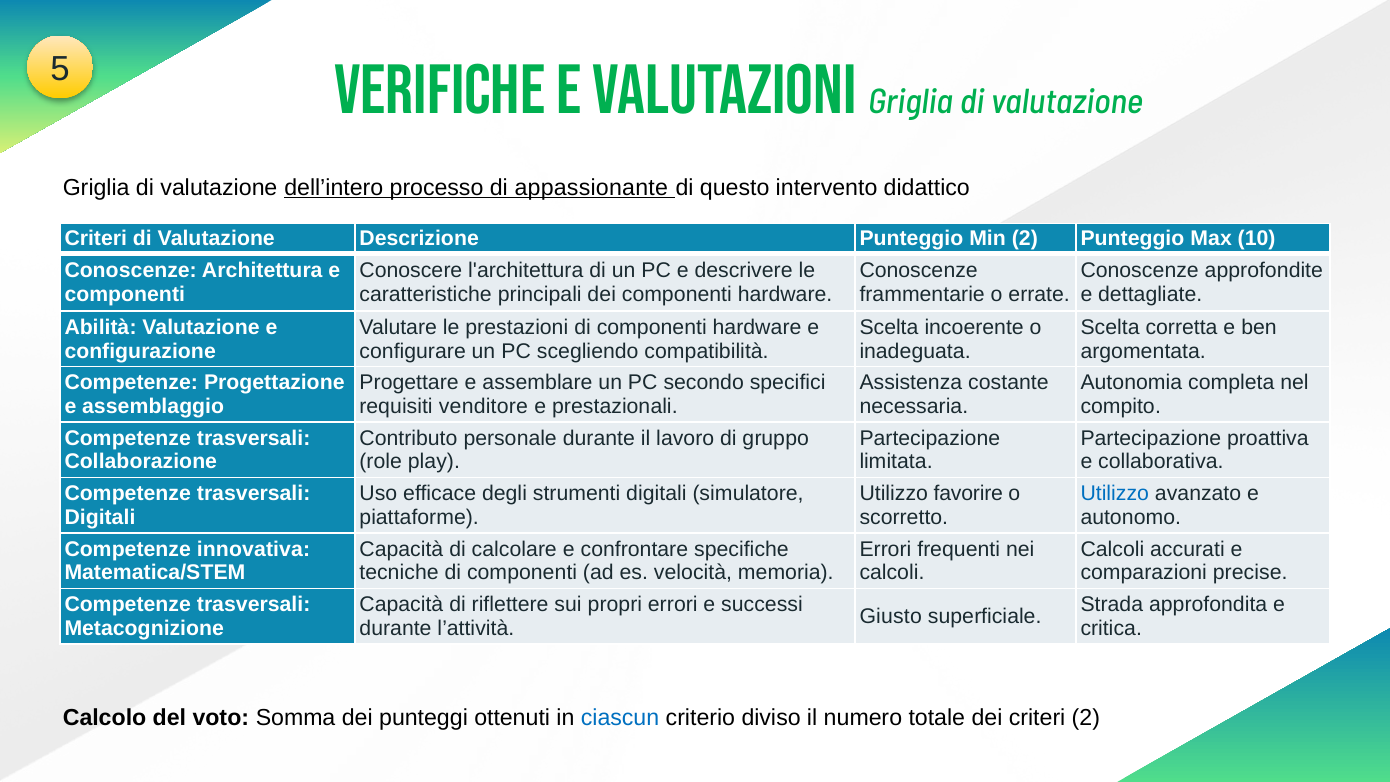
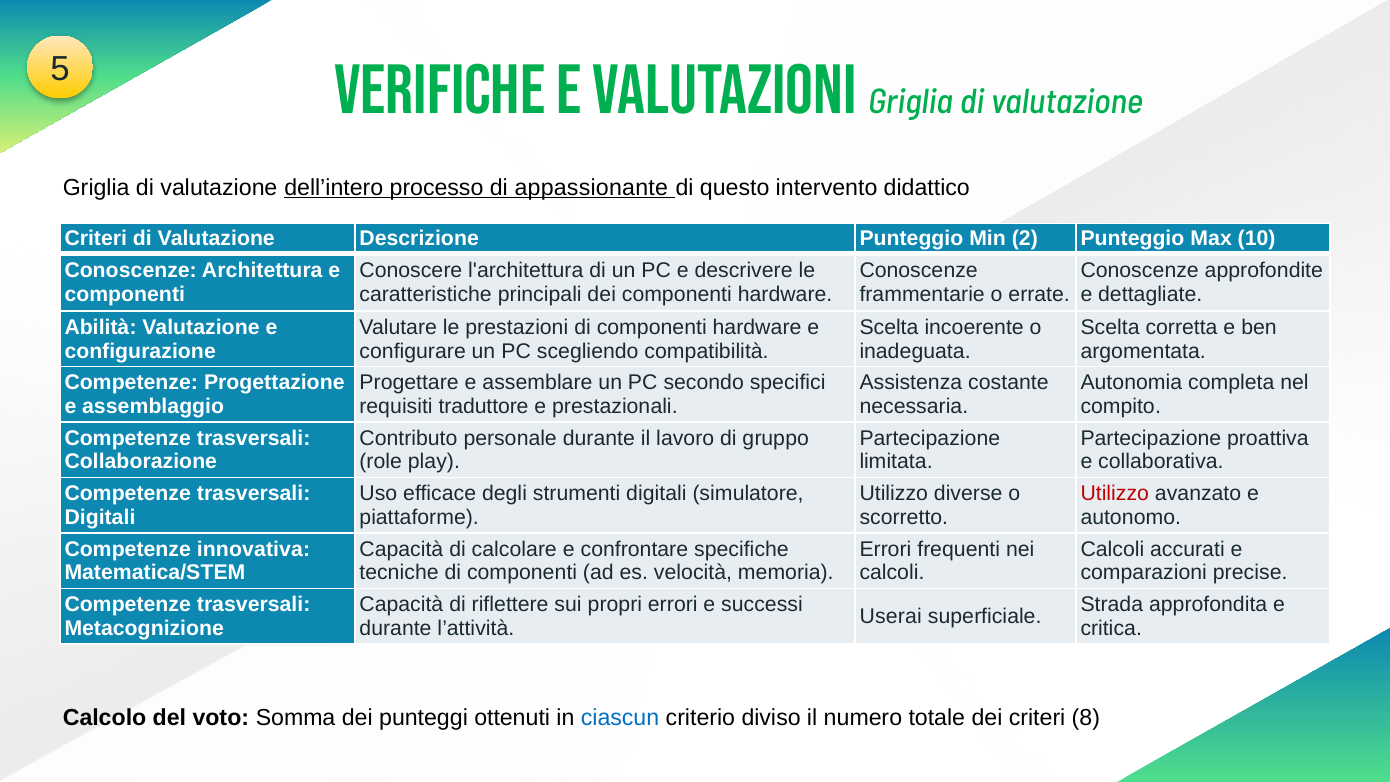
venditore: venditore -> traduttore
favorire: favorire -> diverse
Utilizzo at (1115, 494) colour: blue -> red
Giusto: Giusto -> Userai
criteri 2: 2 -> 8
